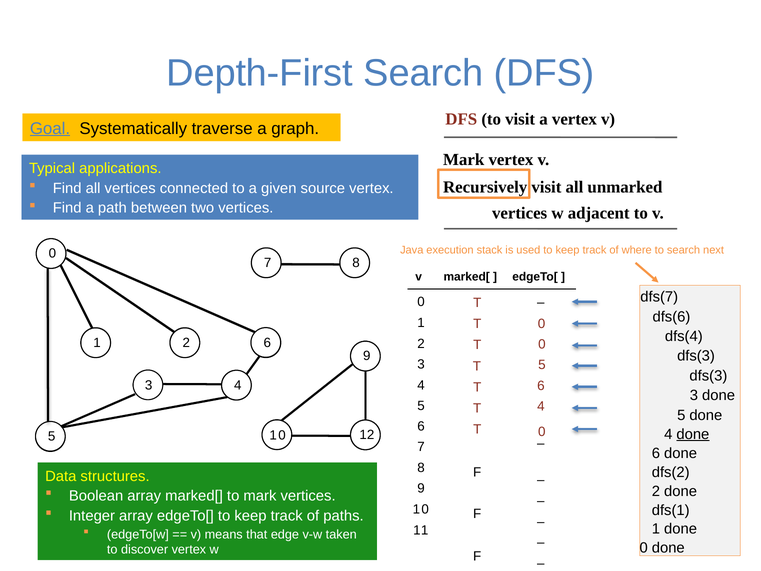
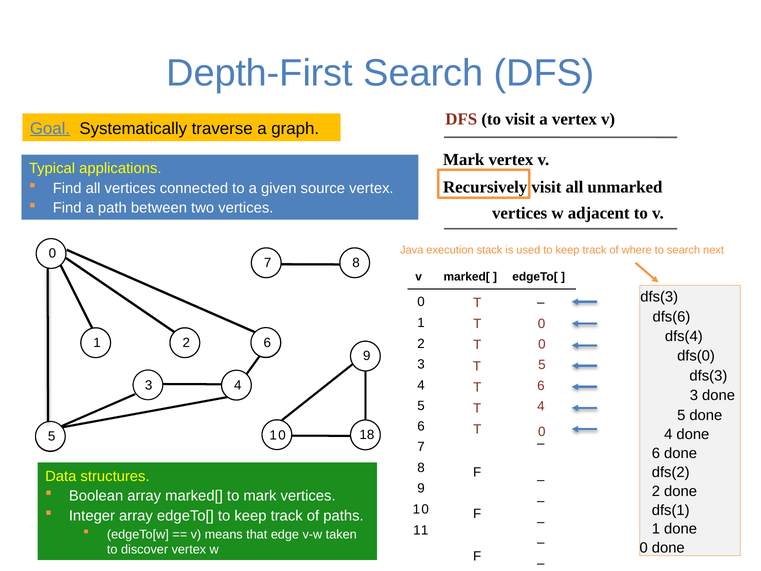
dfs(7 at (659, 297): dfs(7 -> dfs(3
dfs(3 at (696, 356): dfs(3 -> dfs(0
done at (693, 434) underline: present -> none
12: 12 -> 18
